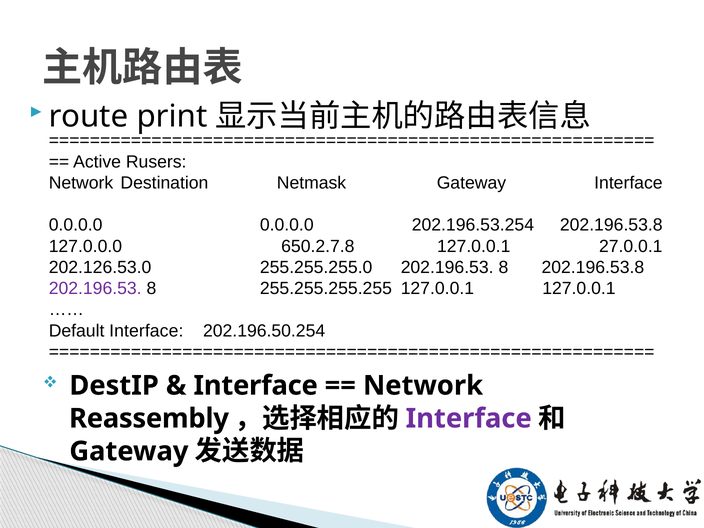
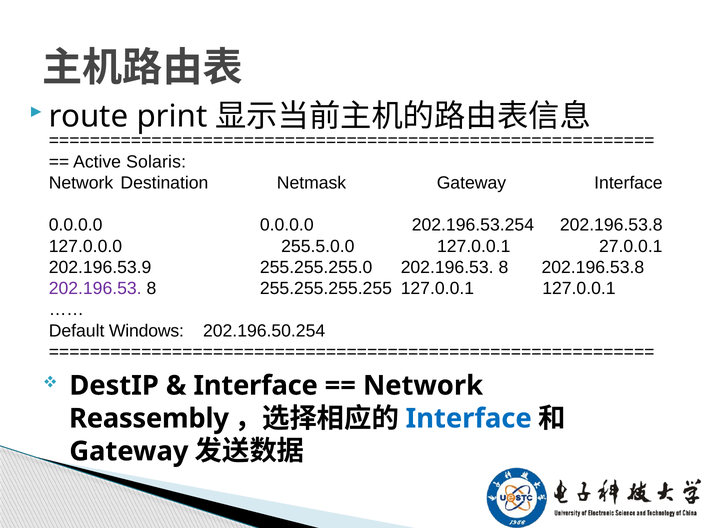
Rusers: Rusers -> Solaris
650.2.7.8: 650.2.7.8 -> 255.5.0.0
202.126.53.0: 202.126.53.0 -> 202.196.53.9
Default Interface: Interface -> Windows
Interface at (469, 418) colour: purple -> blue
